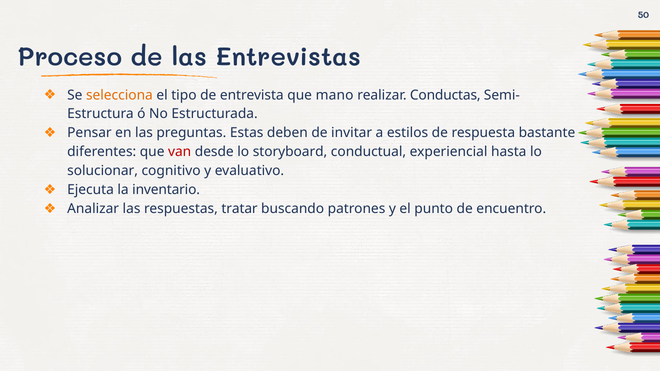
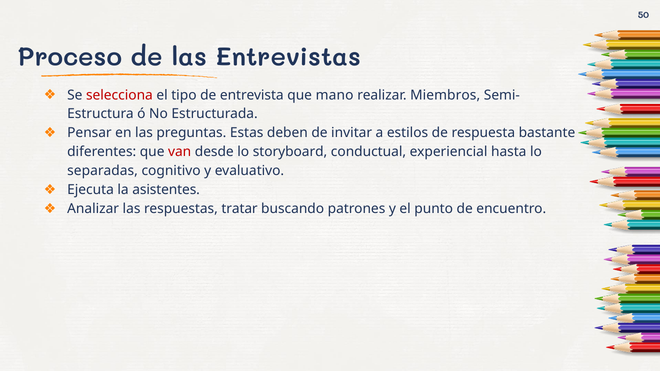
selecciona colour: orange -> red
Conductas: Conductas -> Miembros
solucionar: solucionar -> separadas
inventario: inventario -> asistentes
